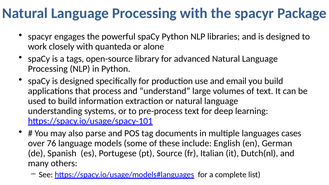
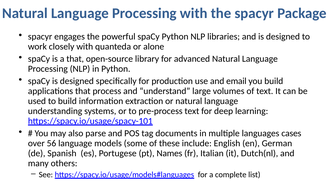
a tags: tags -> that
76: 76 -> 56
Source: Source -> Names
